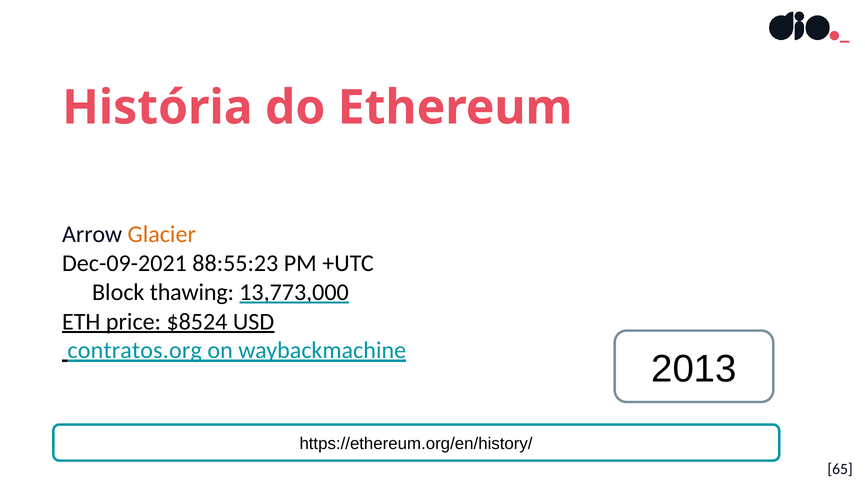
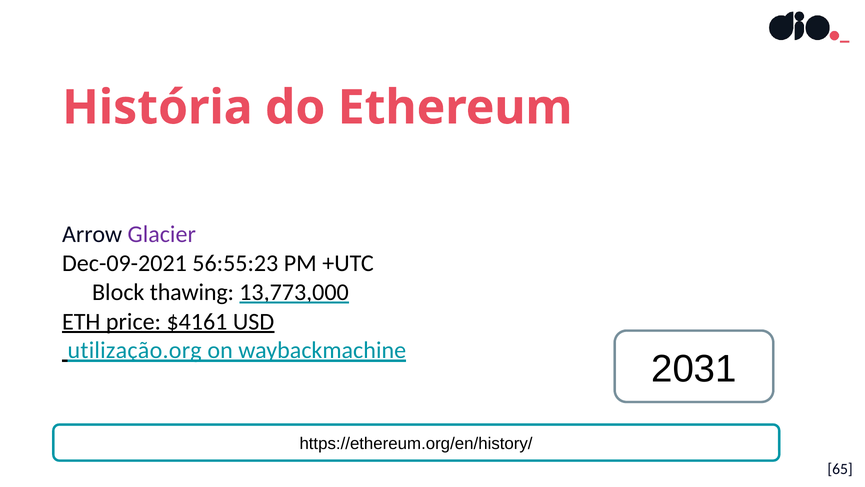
Glacier colour: orange -> purple
88:55:23: 88:55:23 -> 56:55:23
$8524: $8524 -> $4161
contratos.org: contratos.org -> utilização.org
2013: 2013 -> 2031
